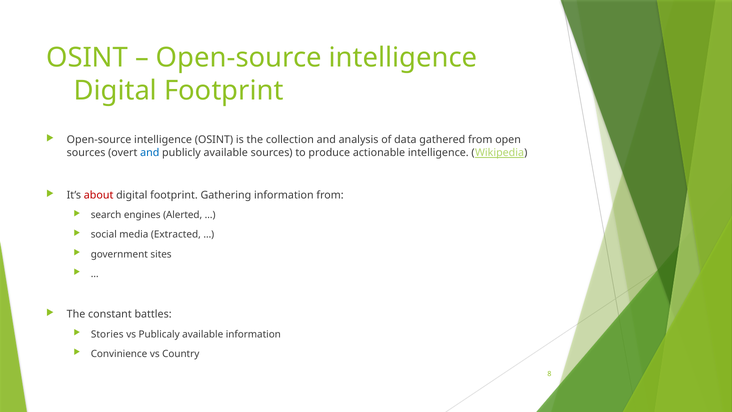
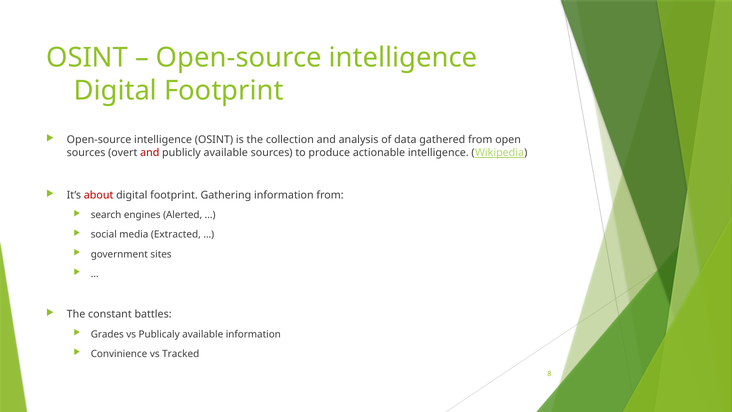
and at (150, 152) colour: blue -> red
Stories: Stories -> Grades
Country: Country -> Tracked
